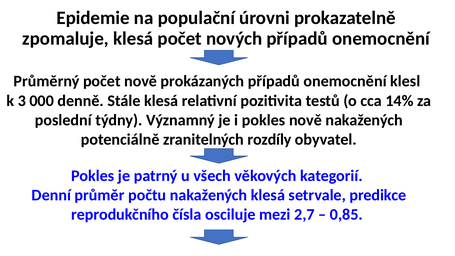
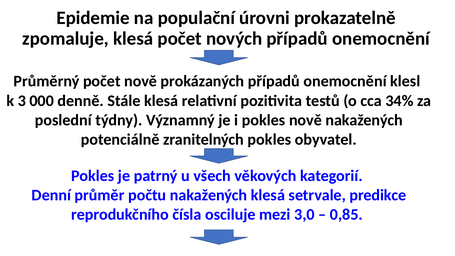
14%: 14% -> 34%
zranitelných rozdíly: rozdíly -> pokles
2,7: 2,7 -> 3,0
